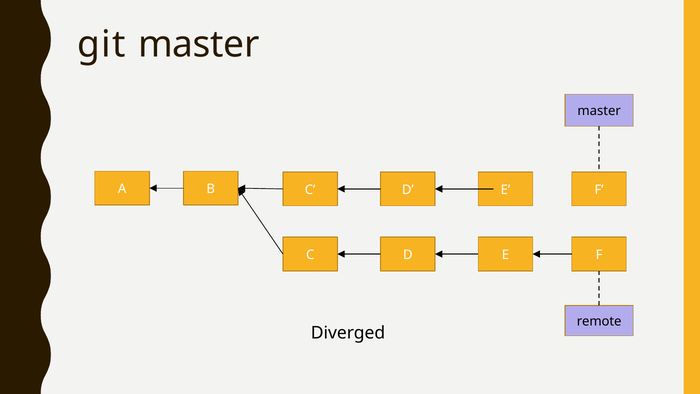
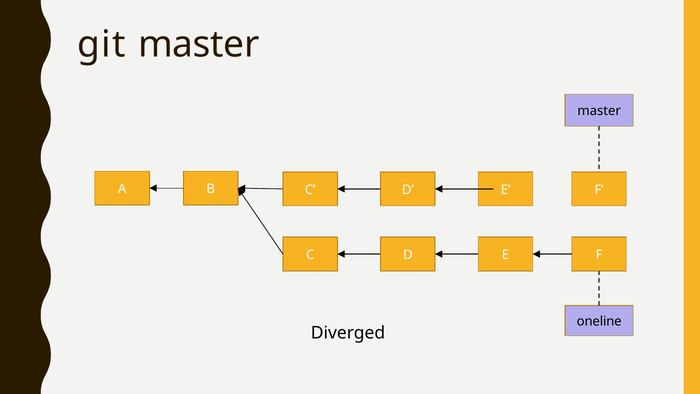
remote: remote -> oneline
